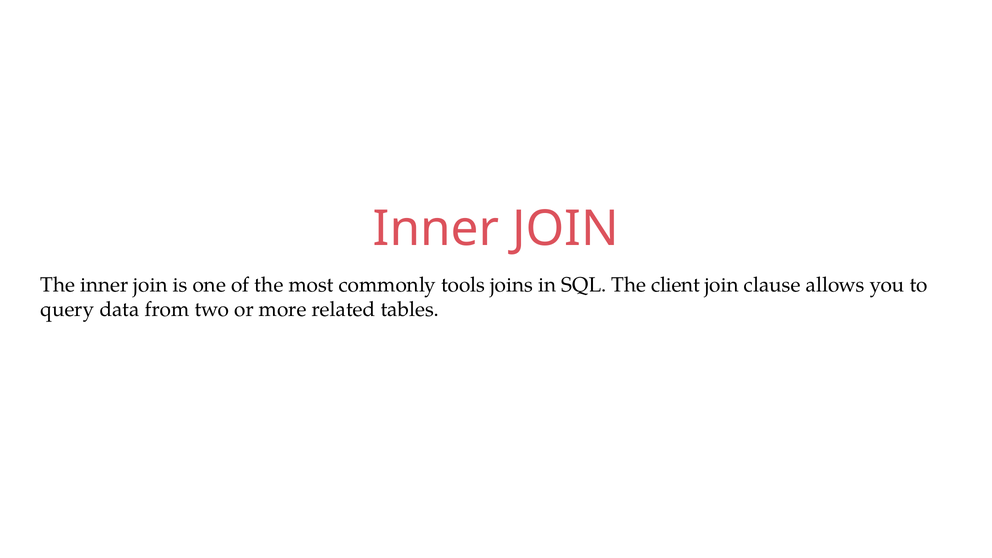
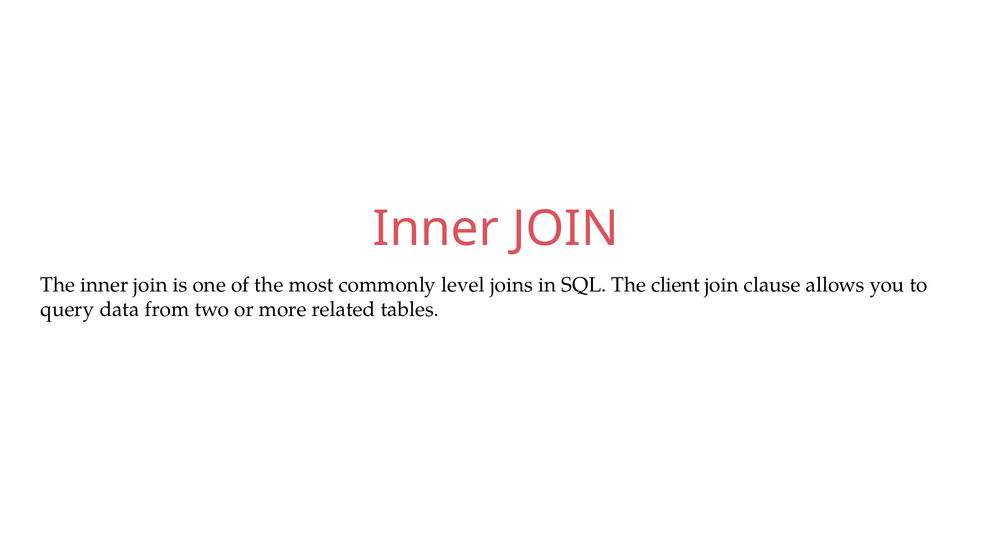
tools: tools -> level
